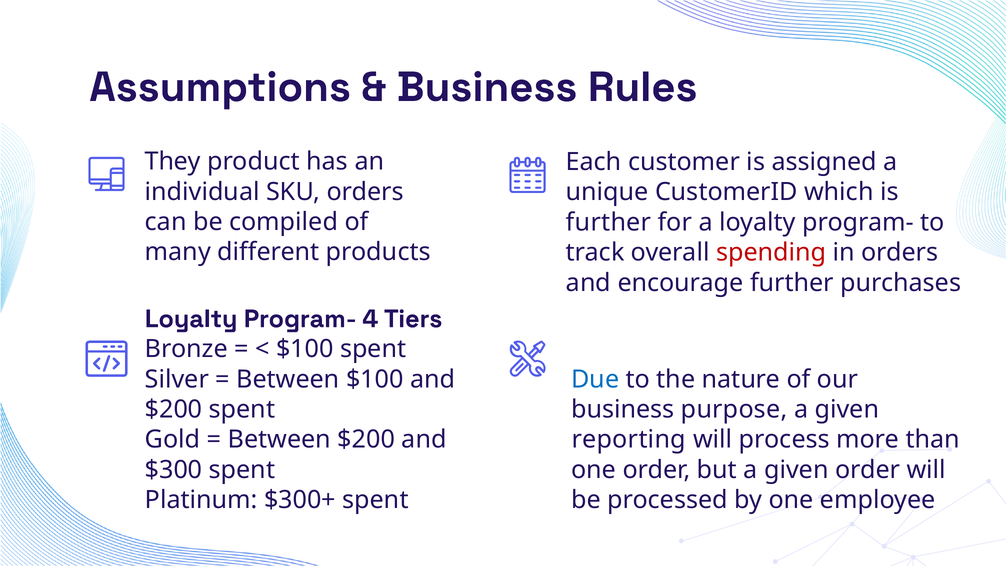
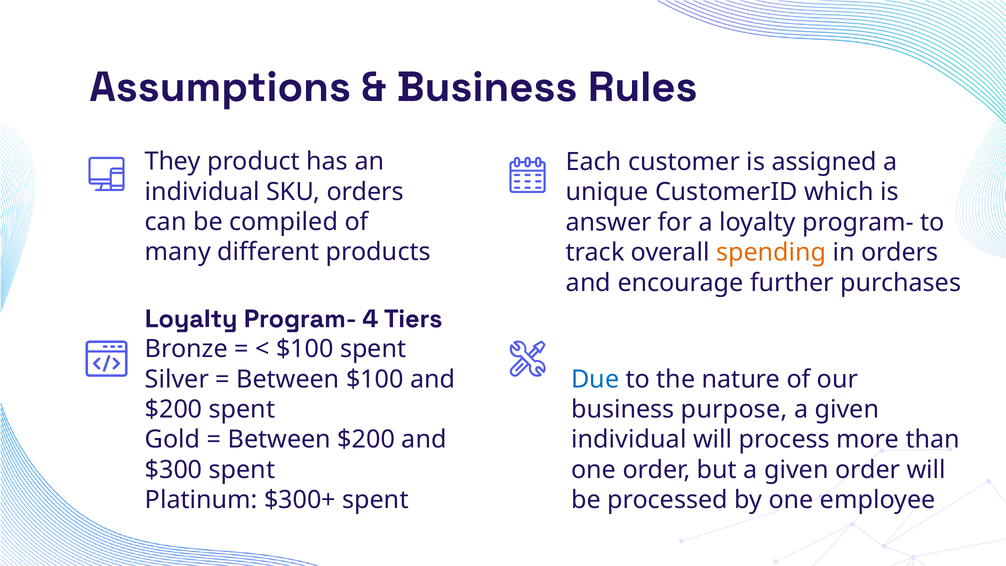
further at (609, 222): further -> answer
spending colour: red -> orange
reporting at (629, 440): reporting -> individual
